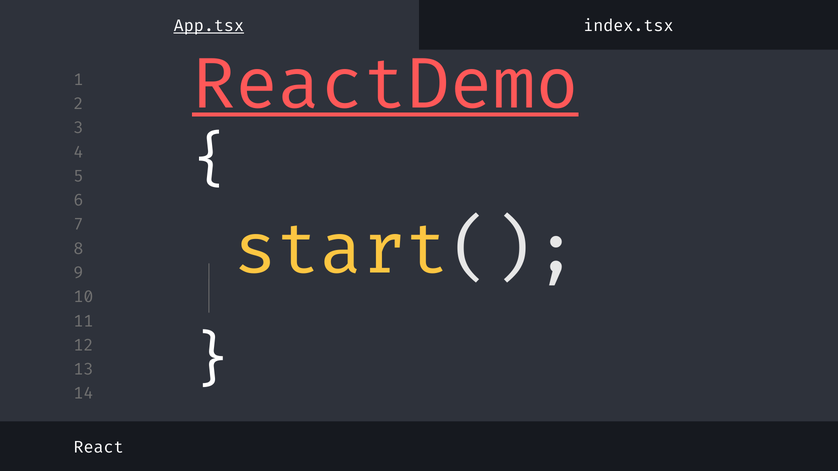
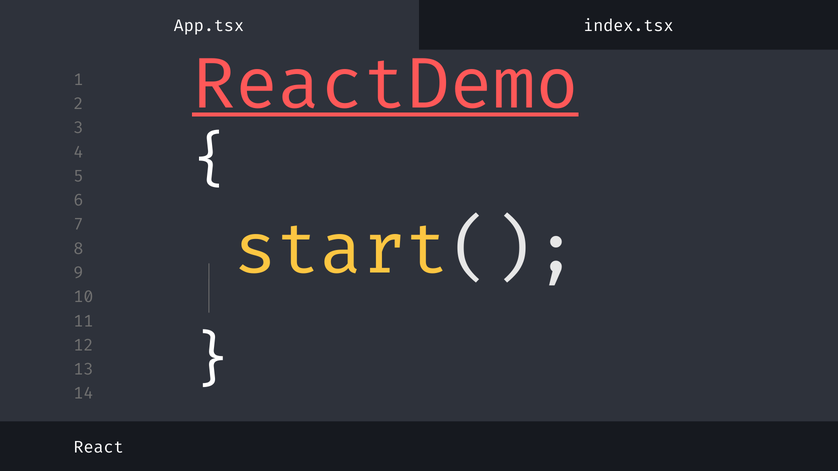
App.tsx underline: present -> none
